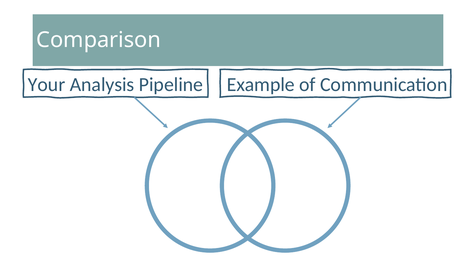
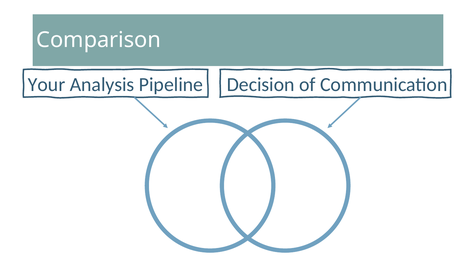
Example: Example -> Decision
